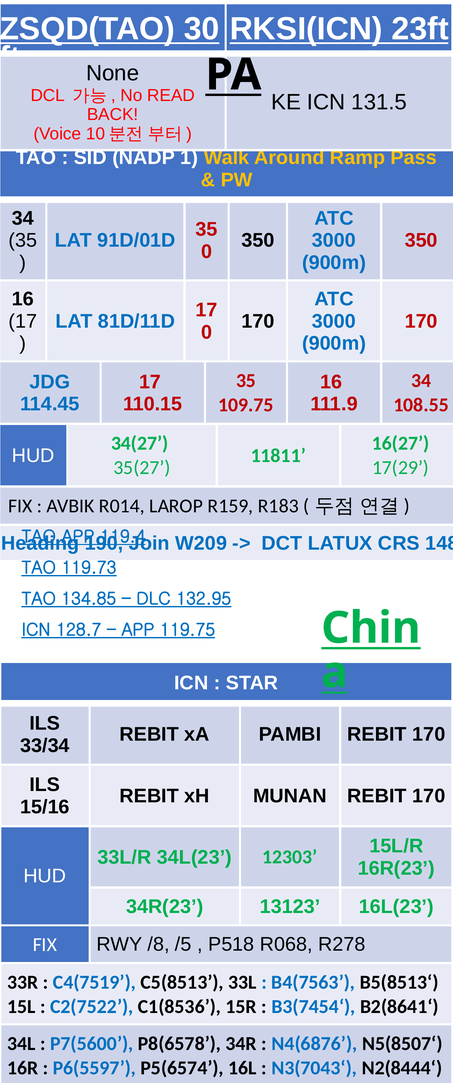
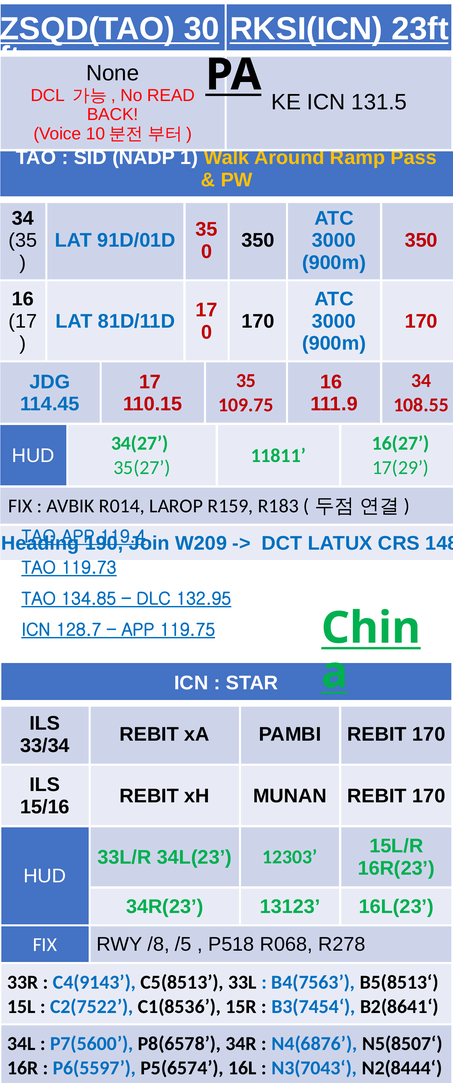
C4(7519: C4(7519 -> C4(9143
